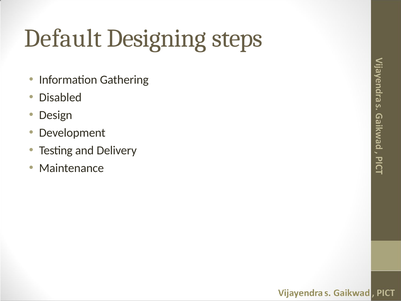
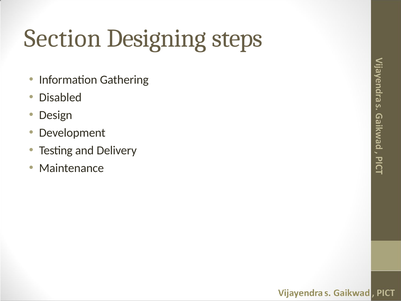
Default: Default -> Section
